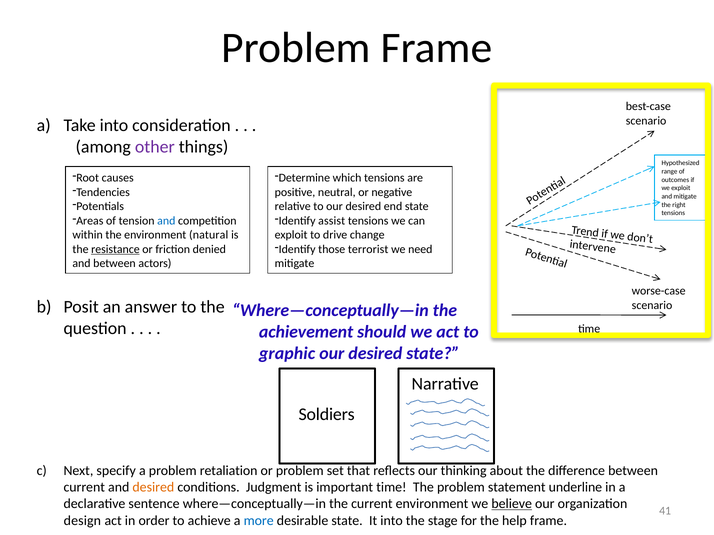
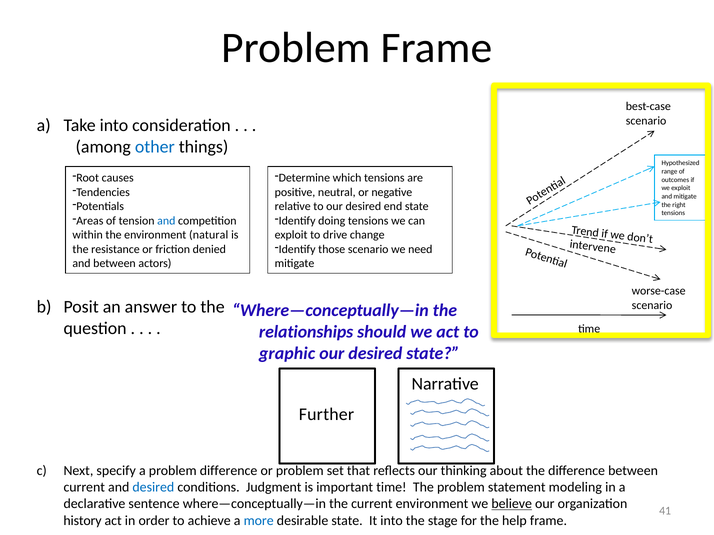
other colour: purple -> blue
assist: assist -> doing
those terrorist: terrorist -> scenario
resistance underline: present -> none
achievement: achievement -> relationships
Soldiers: Soldiers -> Further
problem retaliation: retaliation -> difference
desired at (153, 488) colour: orange -> blue
underline: underline -> modeling
design: design -> history
